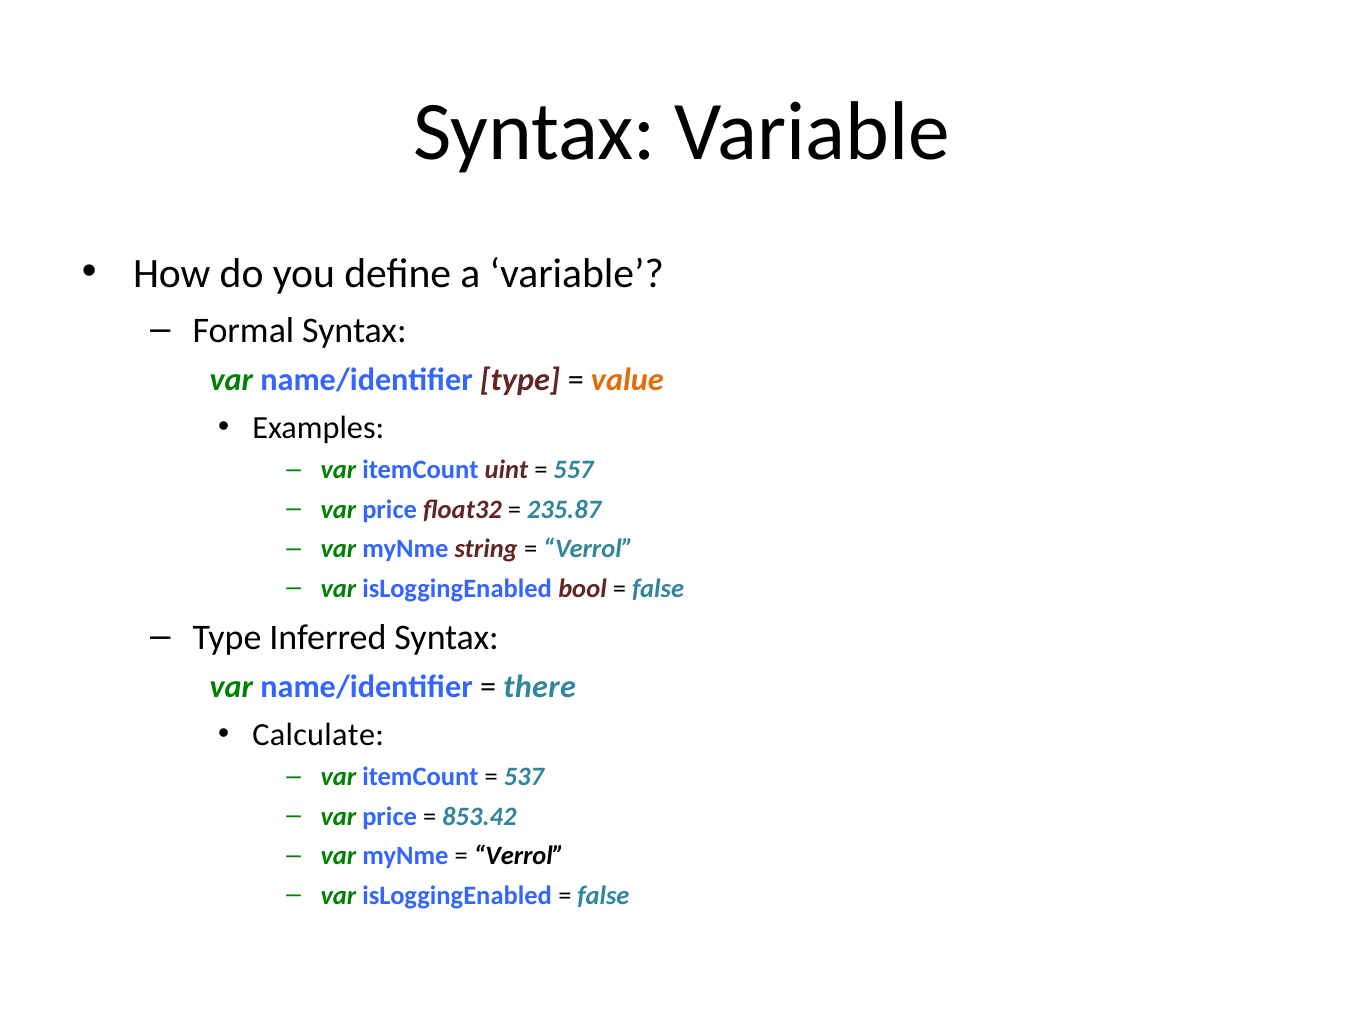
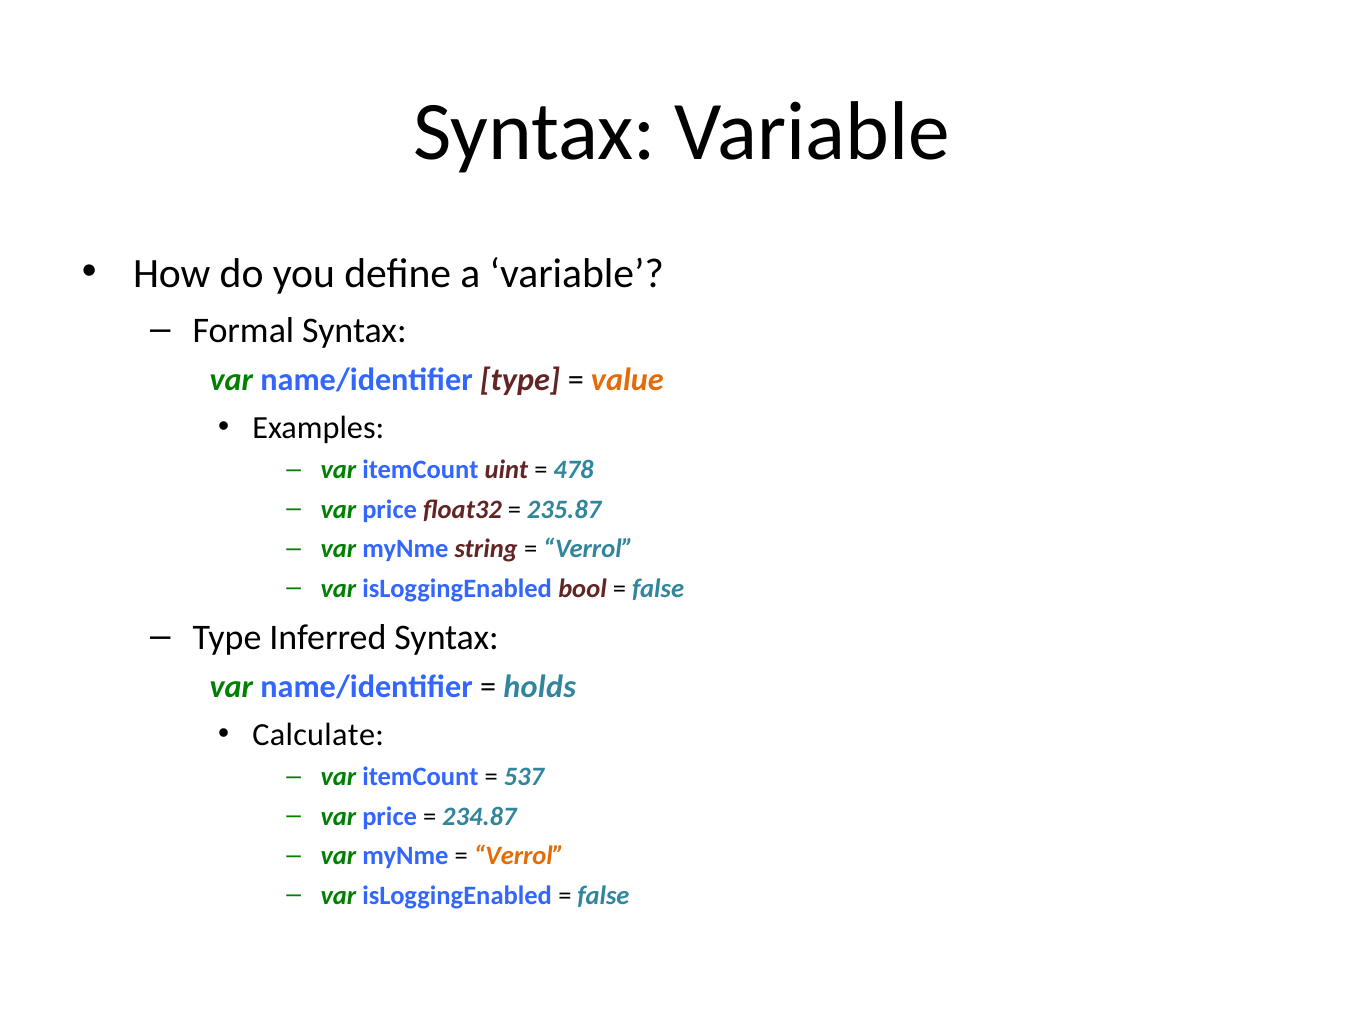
557: 557 -> 478
there: there -> holds
853.42: 853.42 -> 234.87
Verrol at (519, 856) colour: black -> orange
